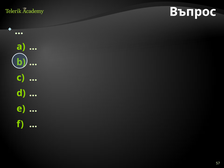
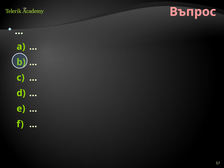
Въпрос colour: white -> pink
